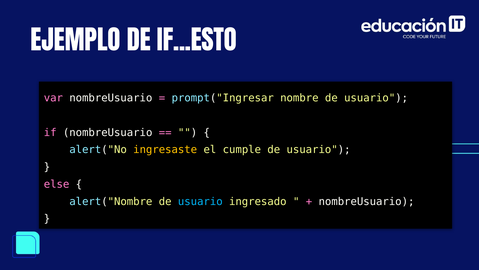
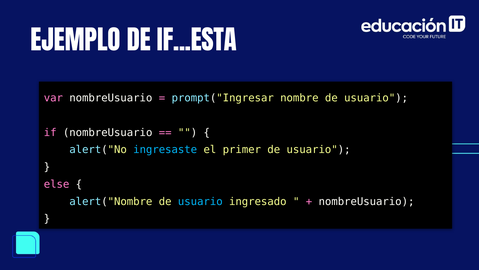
IF...ESTO: IF...ESTO -> IF...ESTA
ingresaste colour: yellow -> light blue
cumple: cumple -> primer
